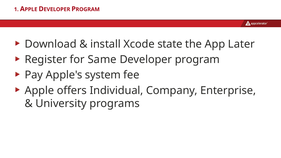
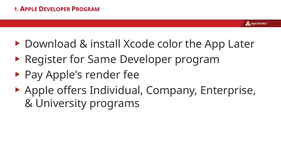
state: state -> color
system: system -> render
